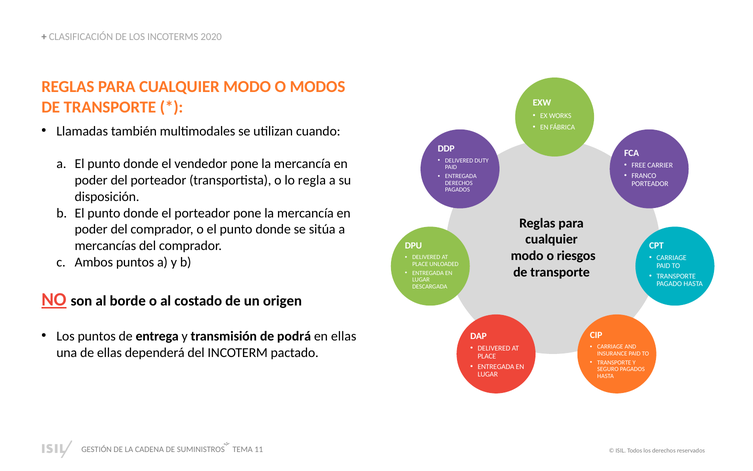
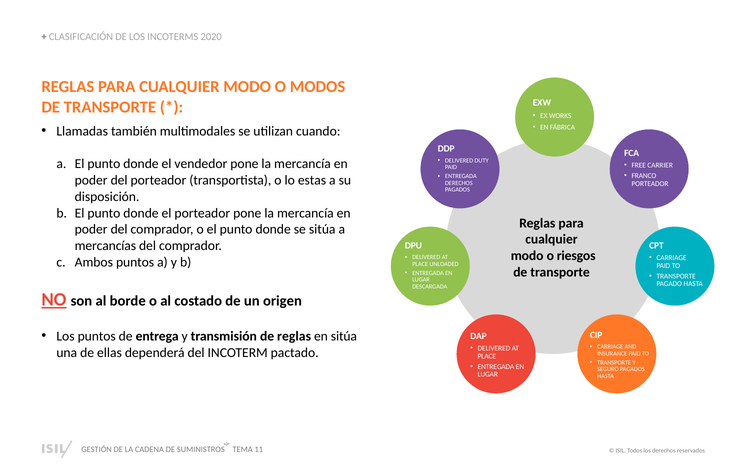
regla: regla -> estas
de podrá: podrá -> reglas
en ellas: ellas -> sitúa
